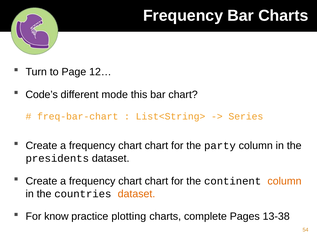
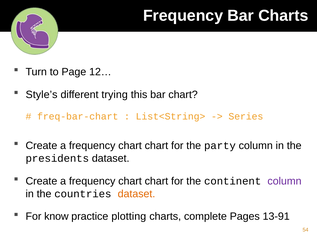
Code’s: Code’s -> Style’s
mode: mode -> trying
column at (285, 181) colour: orange -> purple
13-38: 13-38 -> 13-91
